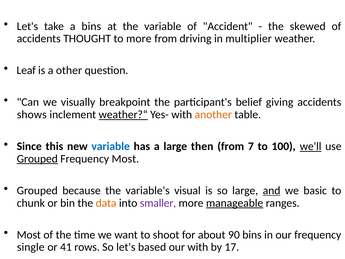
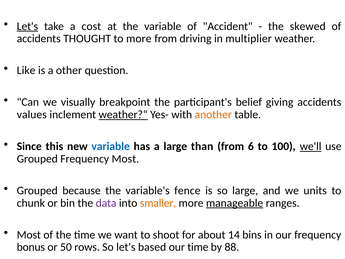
Let's at (27, 26) underline: none -> present
a bins: bins -> cost
Leaf: Leaf -> Like
shows: shows -> values
then: then -> than
7: 7 -> 6
Grouped at (37, 159) underline: present -> none
visual: visual -> fence
and underline: present -> none
basic: basic -> units
data colour: orange -> purple
smaller colour: purple -> orange
90: 90 -> 14
single: single -> bonus
41: 41 -> 50
our with: with -> time
17: 17 -> 88
